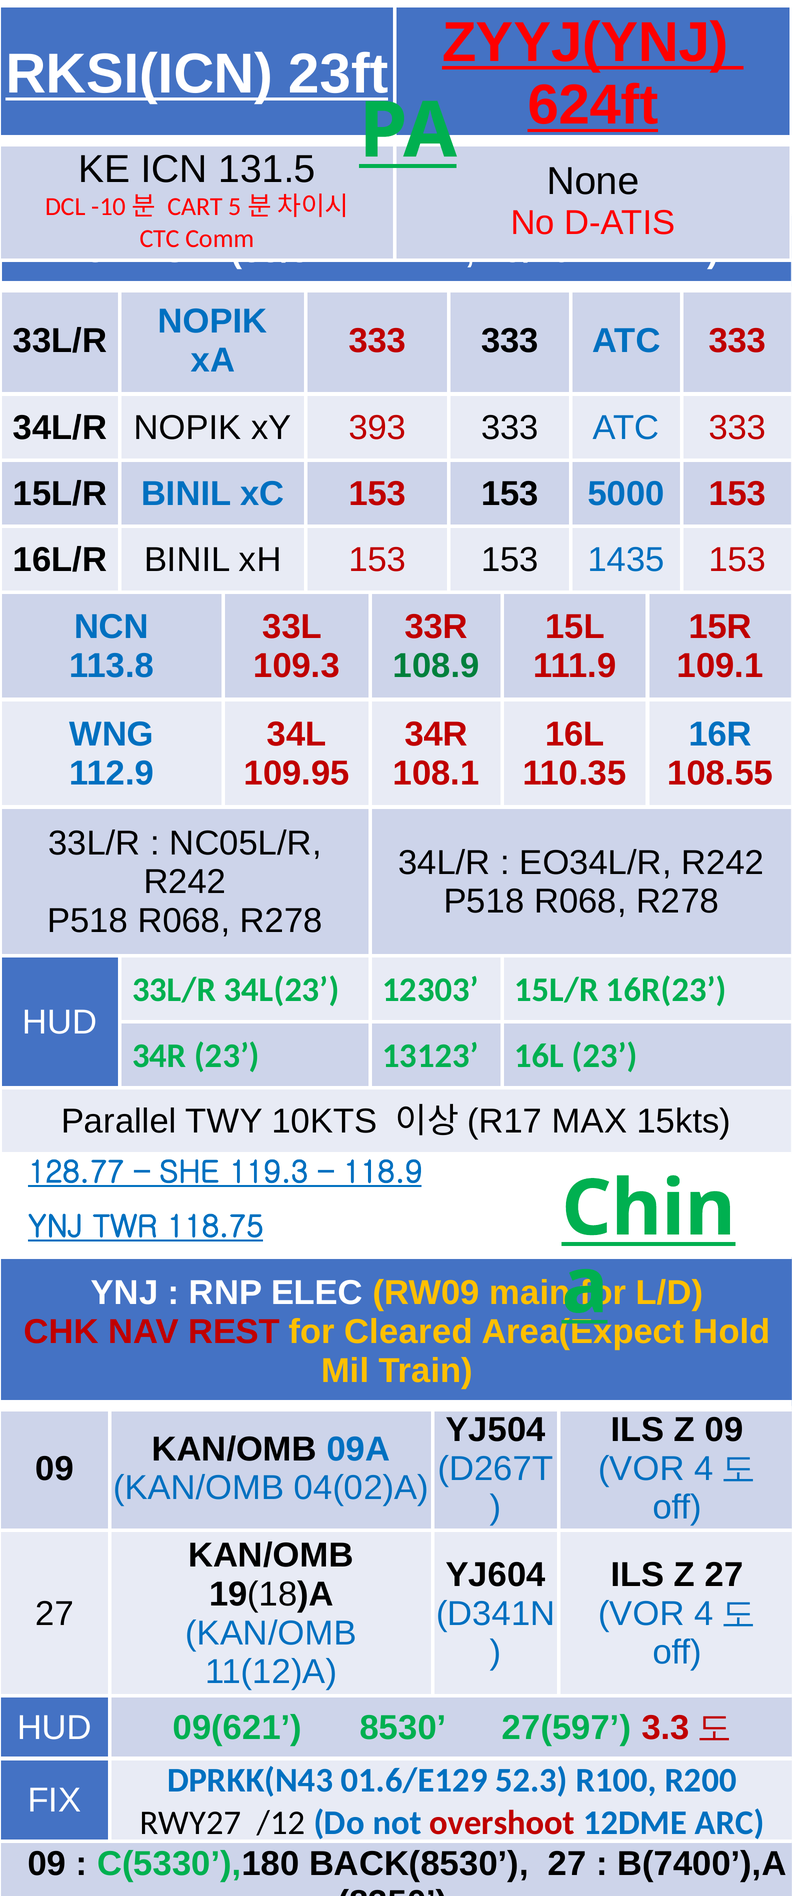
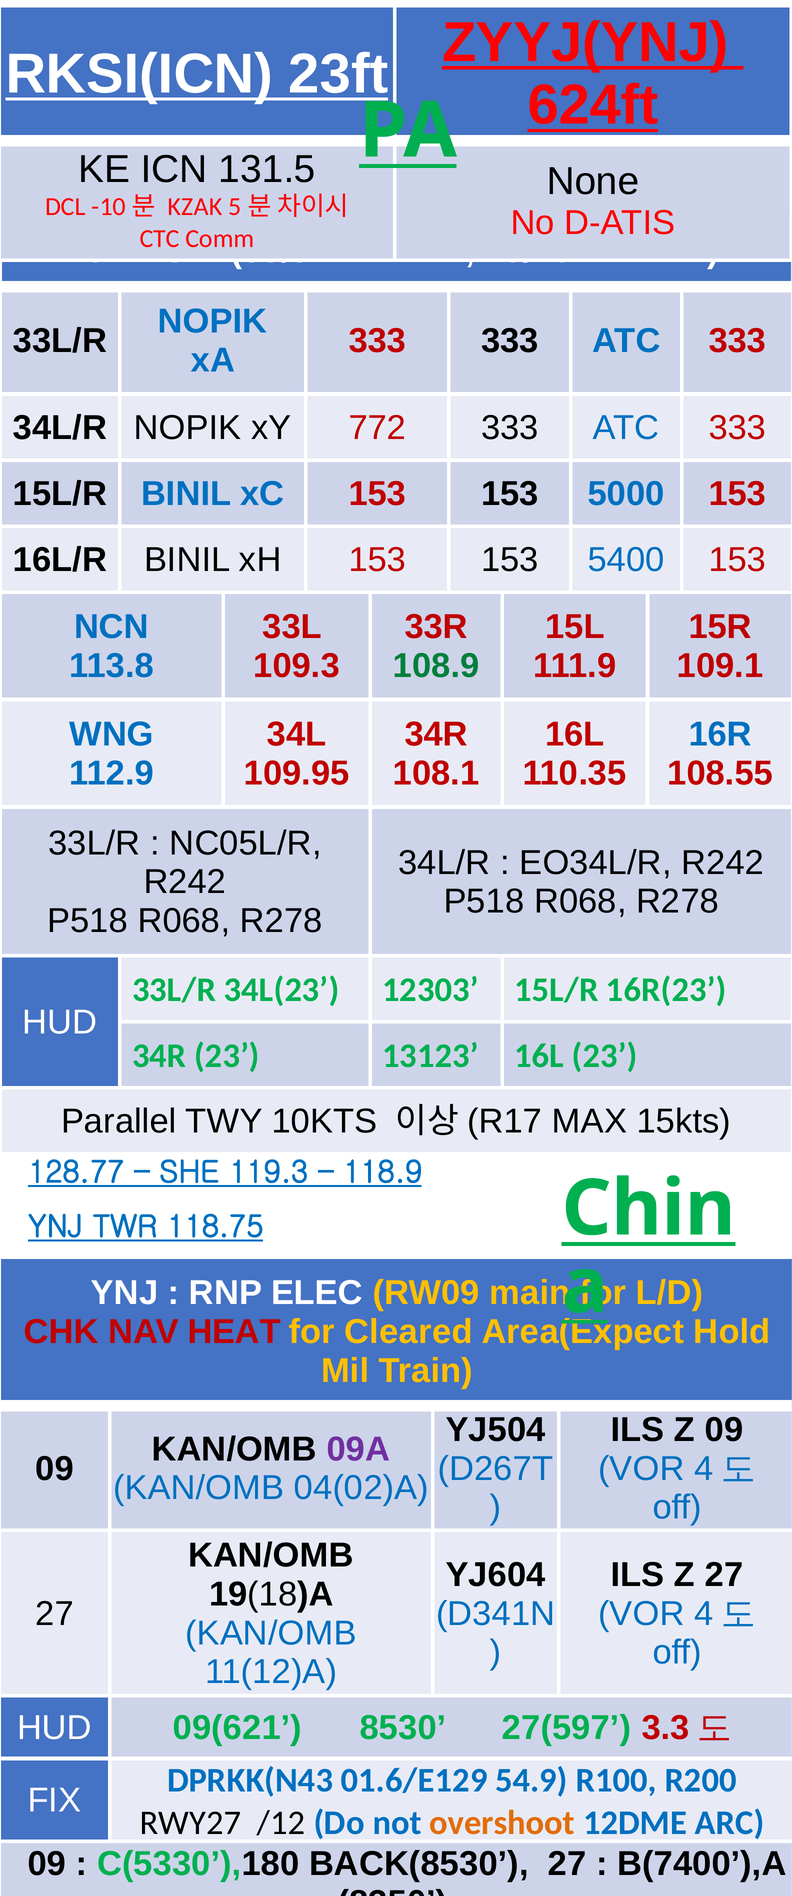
CART: CART -> KZAK
393: 393 -> 772
1435: 1435 -> 5400
REST: REST -> HEAT
09A colour: blue -> purple
52.3: 52.3 -> 54.9
overshoot colour: red -> orange
